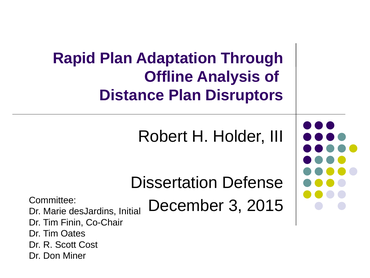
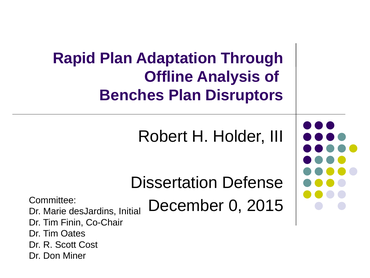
Distance: Distance -> Benches
3: 3 -> 0
